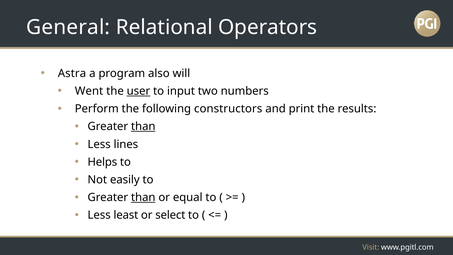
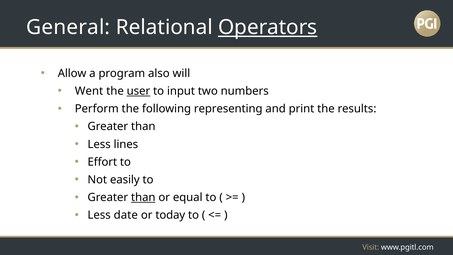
Operators underline: none -> present
Astra: Astra -> Allow
constructors: constructors -> representing
than at (143, 126) underline: present -> none
Helps: Helps -> Effort
least: least -> date
select: select -> today
